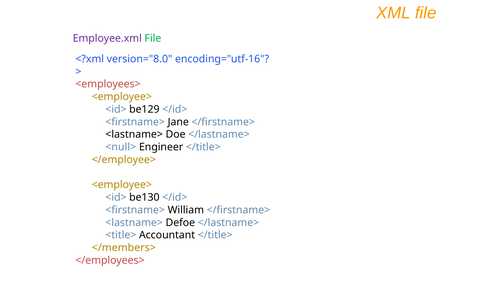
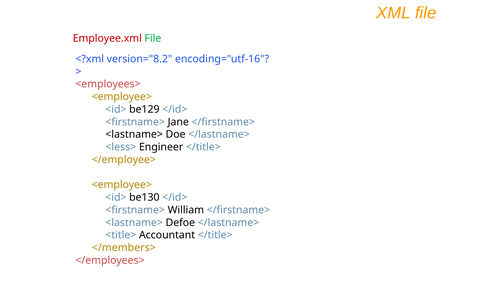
Employee.xml colour: purple -> red
version="8.0: version="8.0 -> version="8.2
<null>: <null> -> <less>
